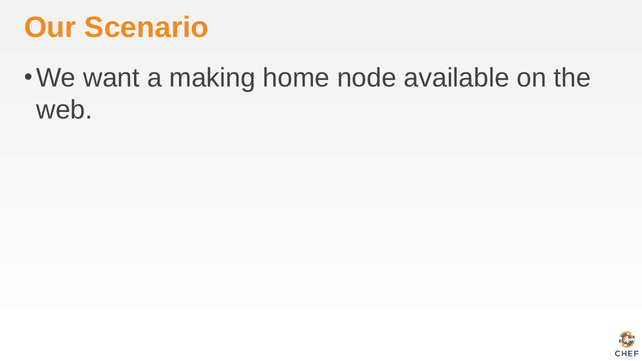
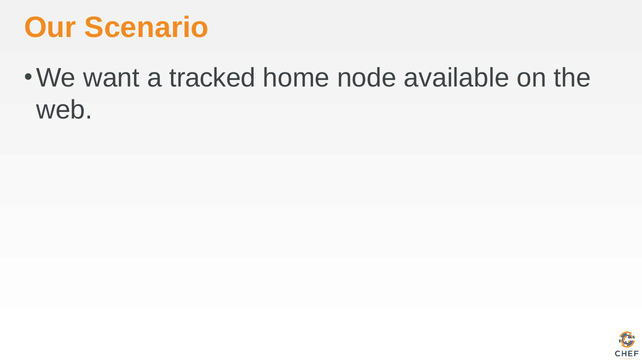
making: making -> tracked
